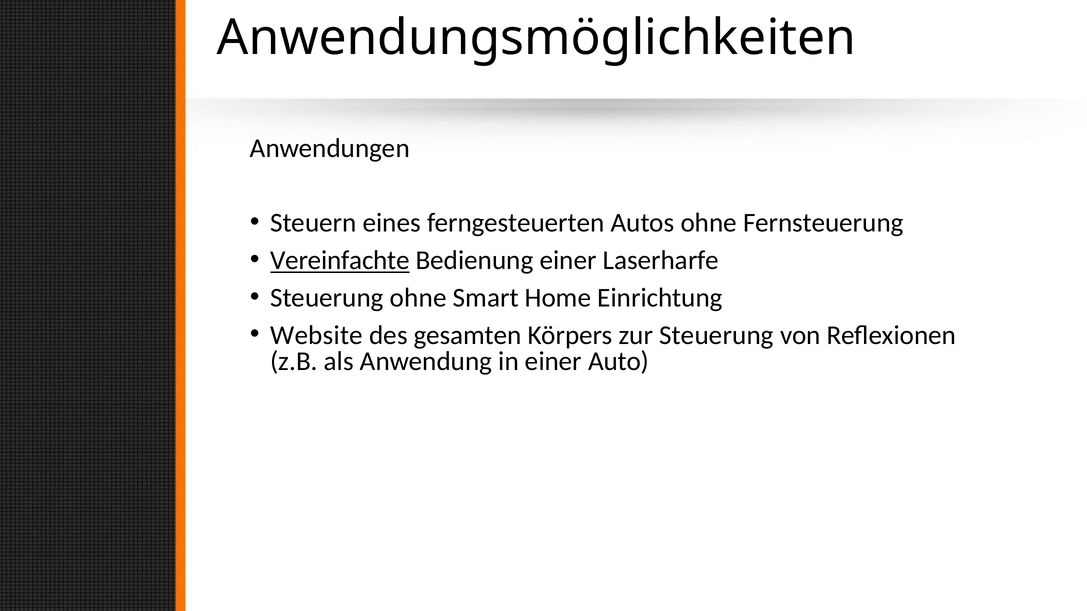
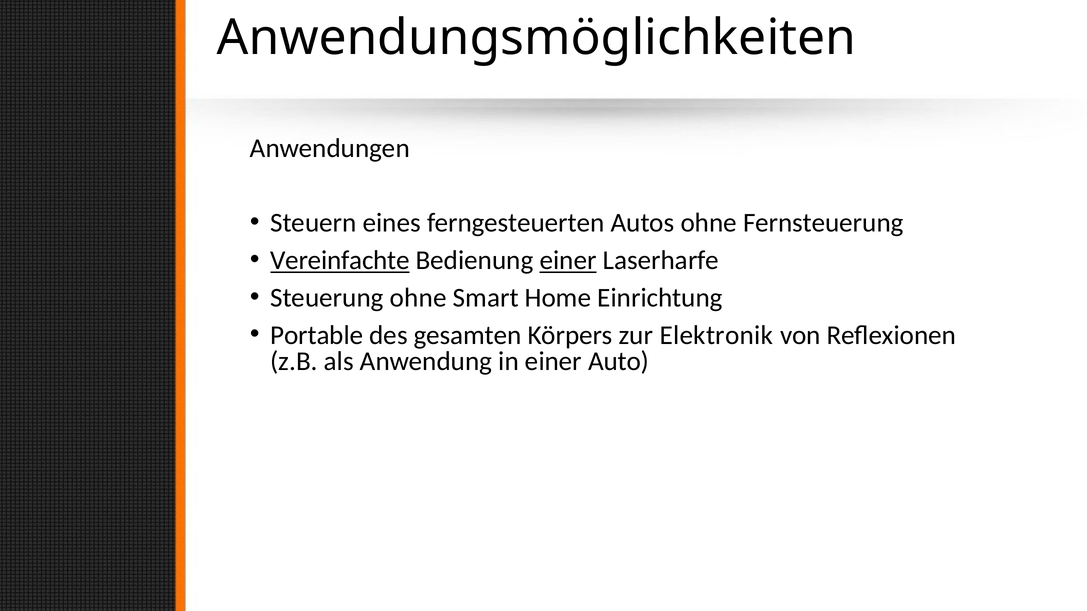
einer at (568, 261) underline: none -> present
Website: Website -> Portable
zur Steuerung: Steuerung -> Elektronik
